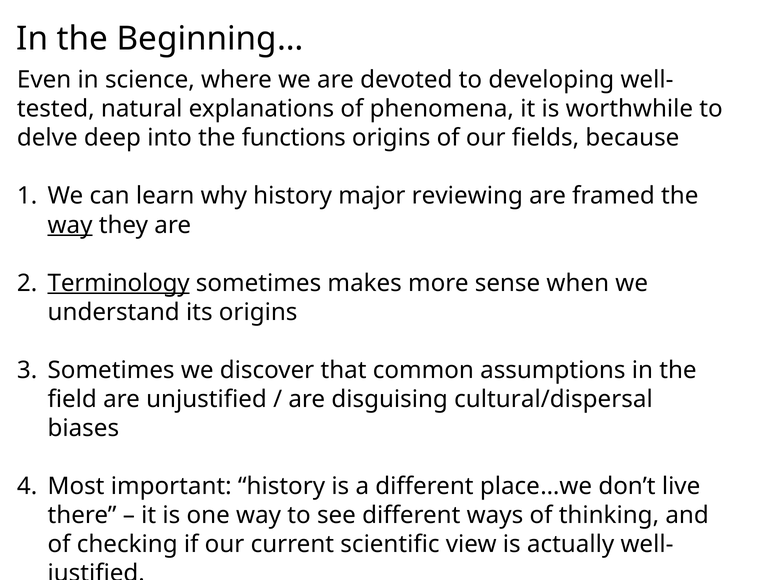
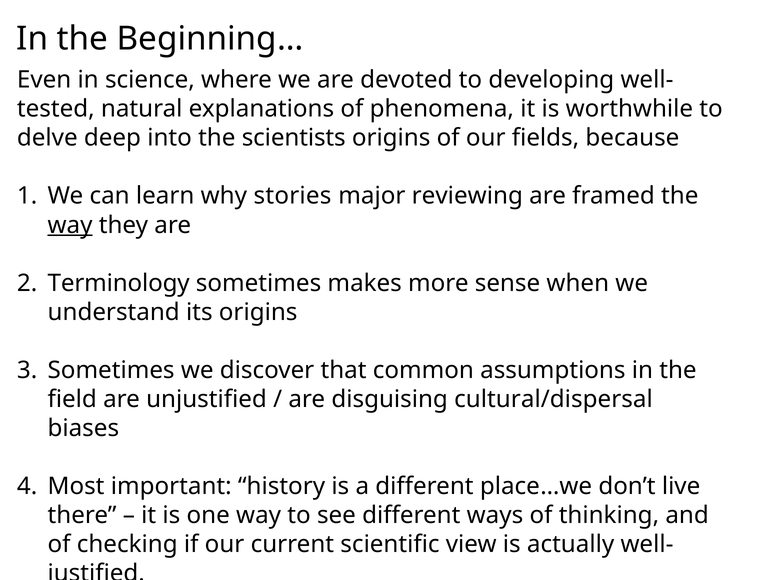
functions: functions -> scientists
why history: history -> stories
Terminology underline: present -> none
